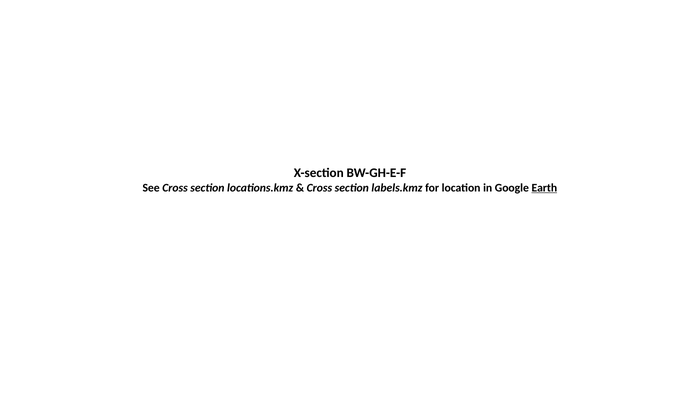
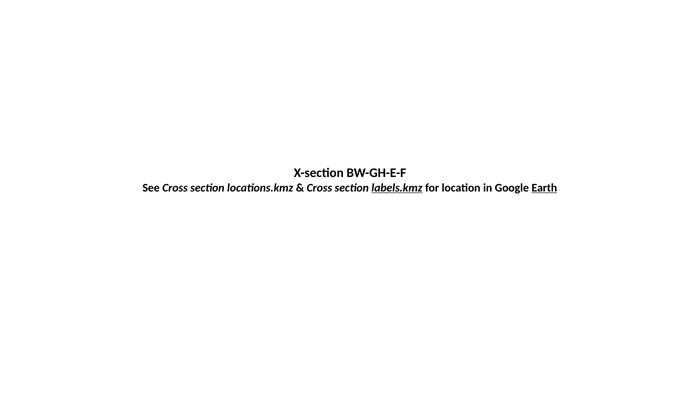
labels.kmz underline: none -> present
